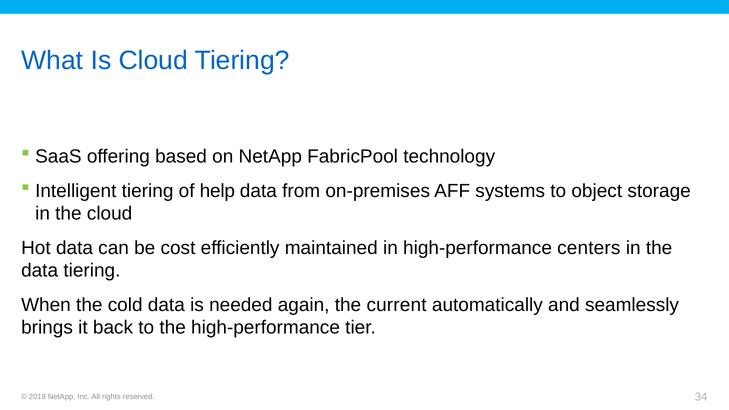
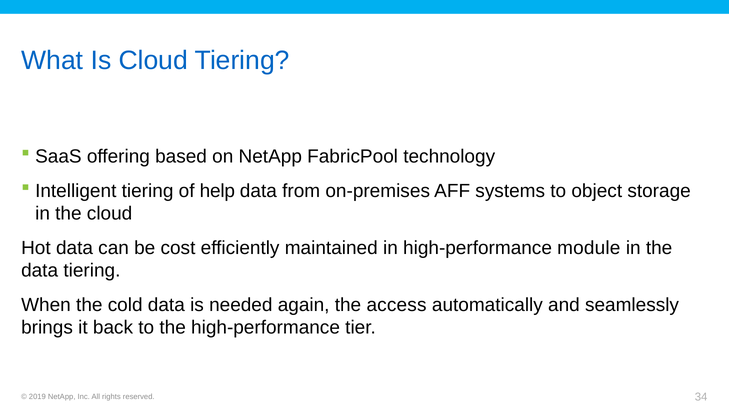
centers: centers -> module
current: current -> access
